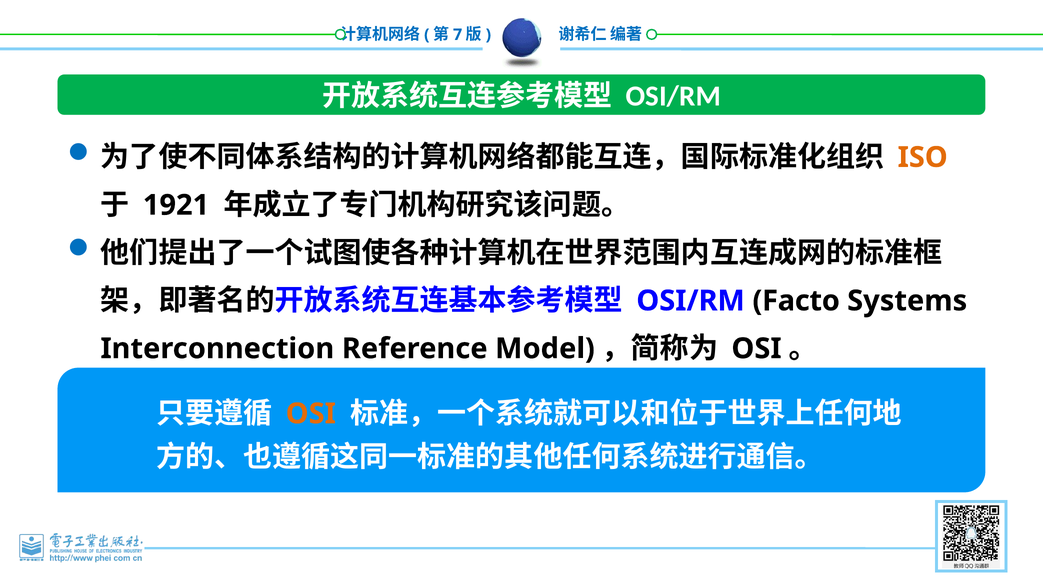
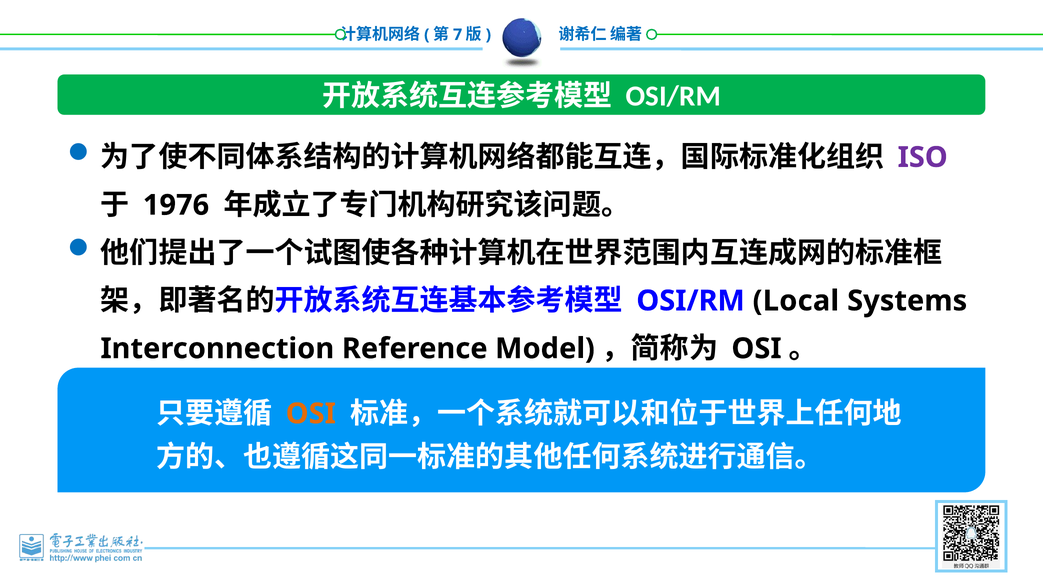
ISO colour: orange -> purple
1921: 1921 -> 1976
Facto: Facto -> Local
